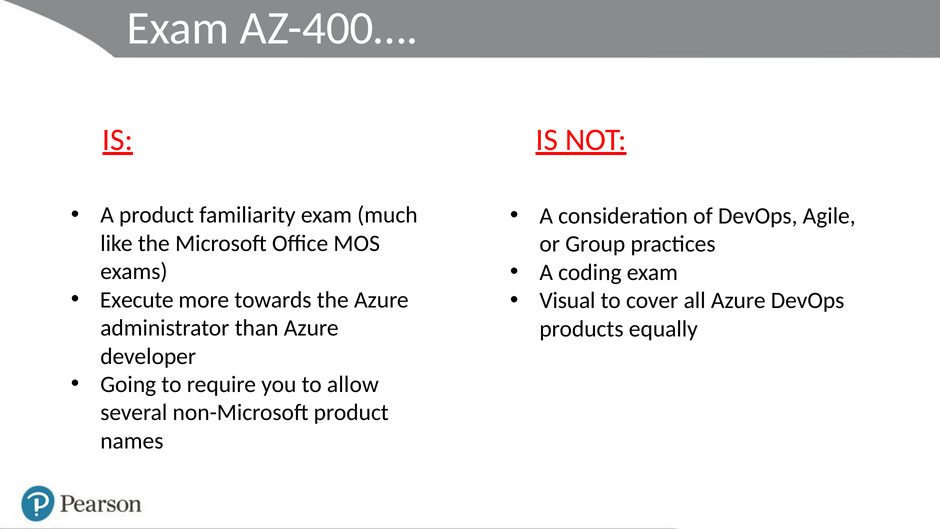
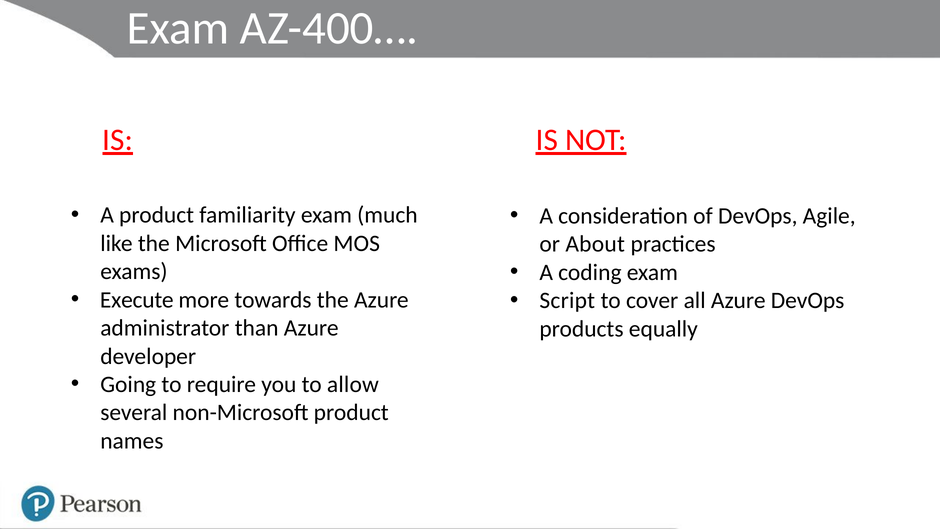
Group: Group -> About
Visual: Visual -> Script
